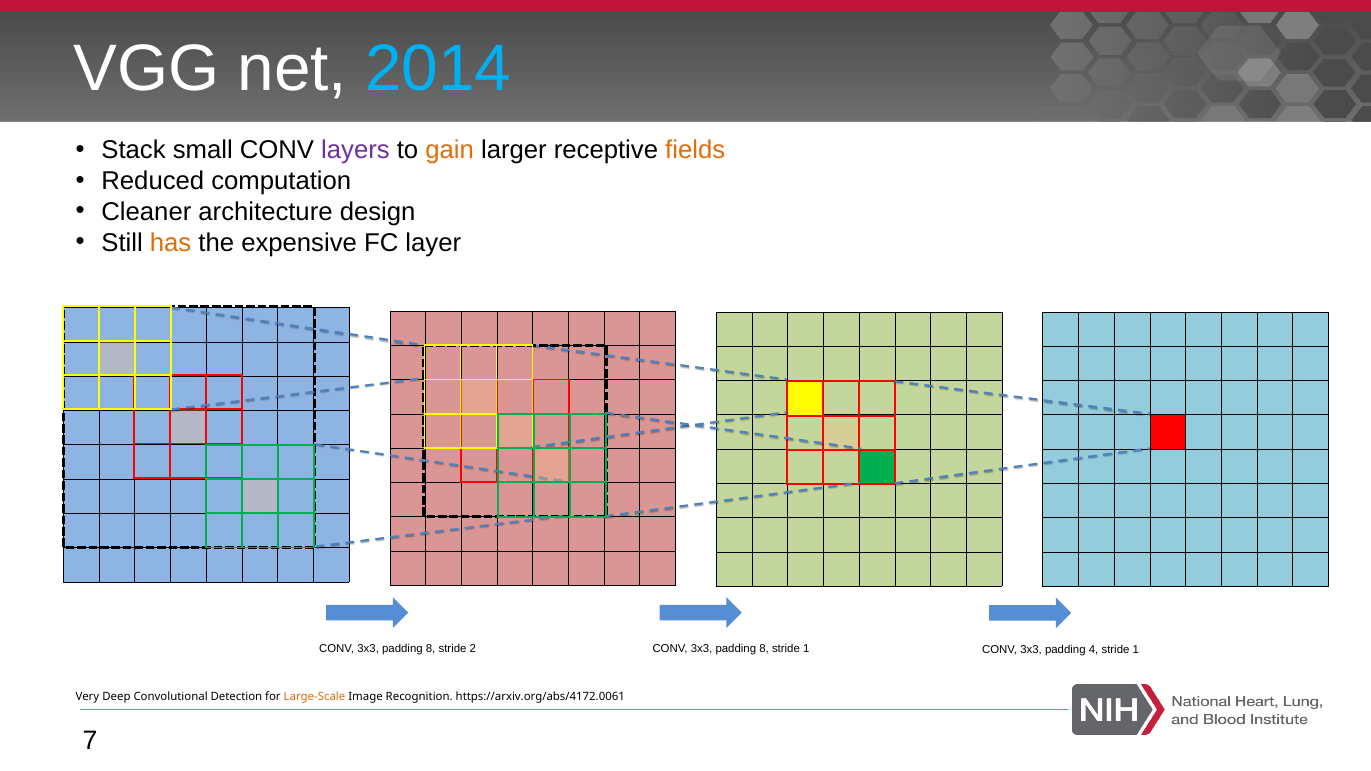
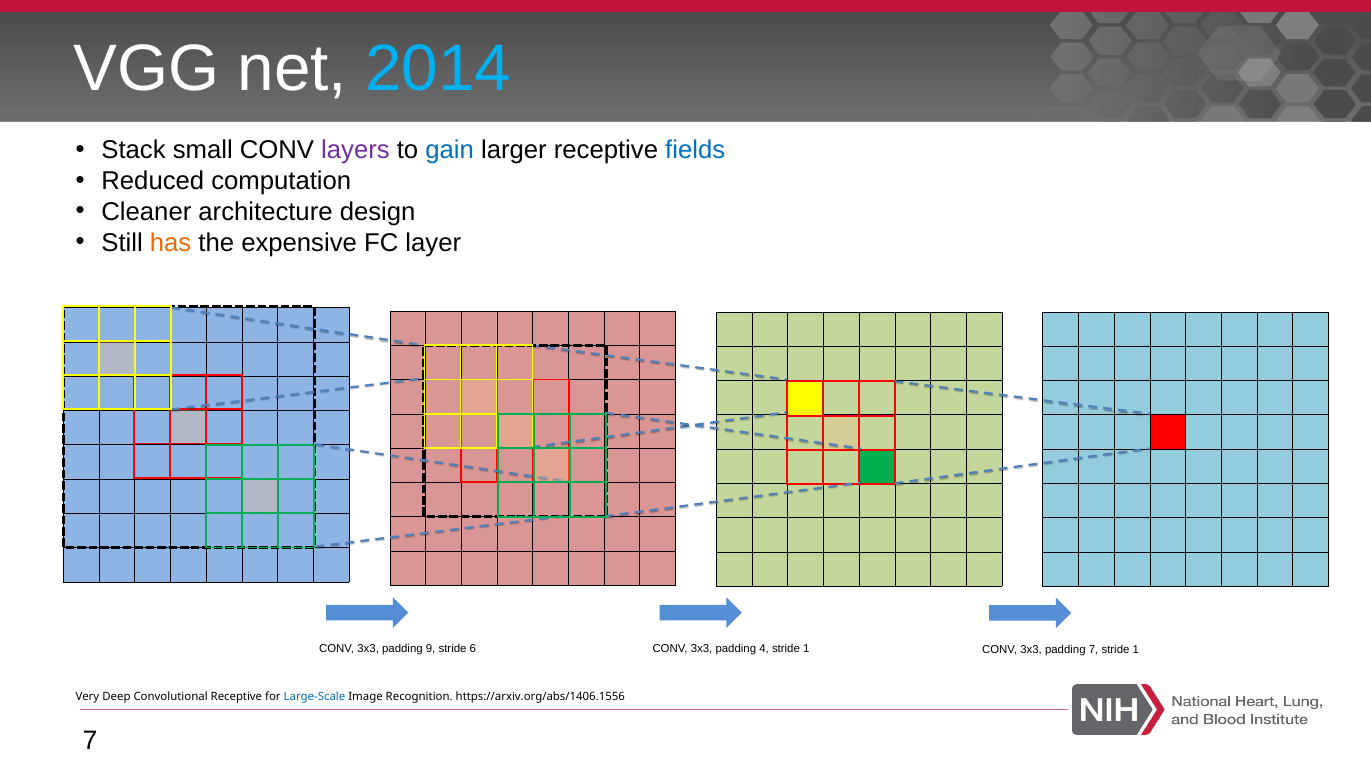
gain colour: orange -> blue
fields colour: orange -> blue
8 at (431, 649): 8 -> 9
2: 2 -> 6
8 at (764, 649): 8 -> 4
padding 4: 4 -> 7
Convolutional Detection: Detection -> Receptive
Large-Scale colour: orange -> blue
https://arxiv.org/abs/4172.0061: https://arxiv.org/abs/4172.0061 -> https://arxiv.org/abs/1406.1556
